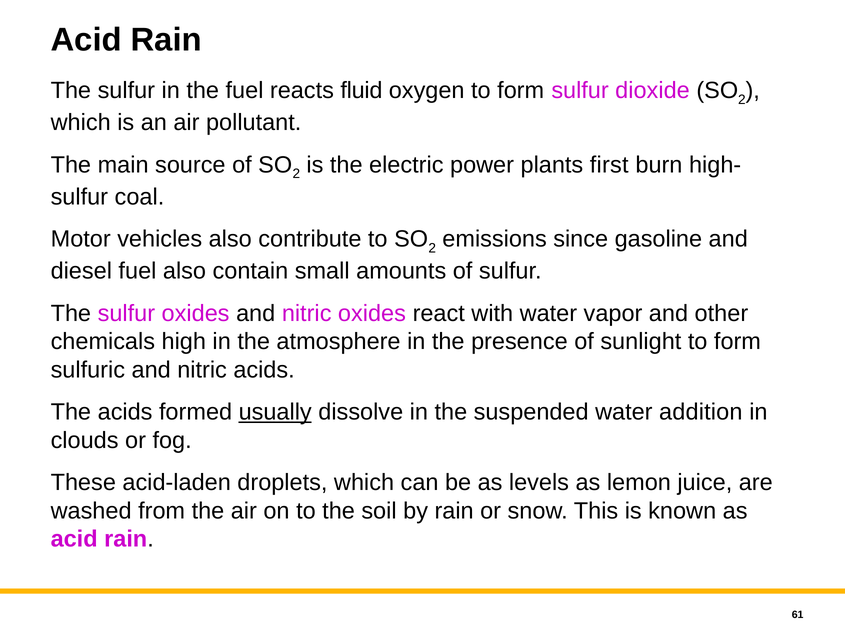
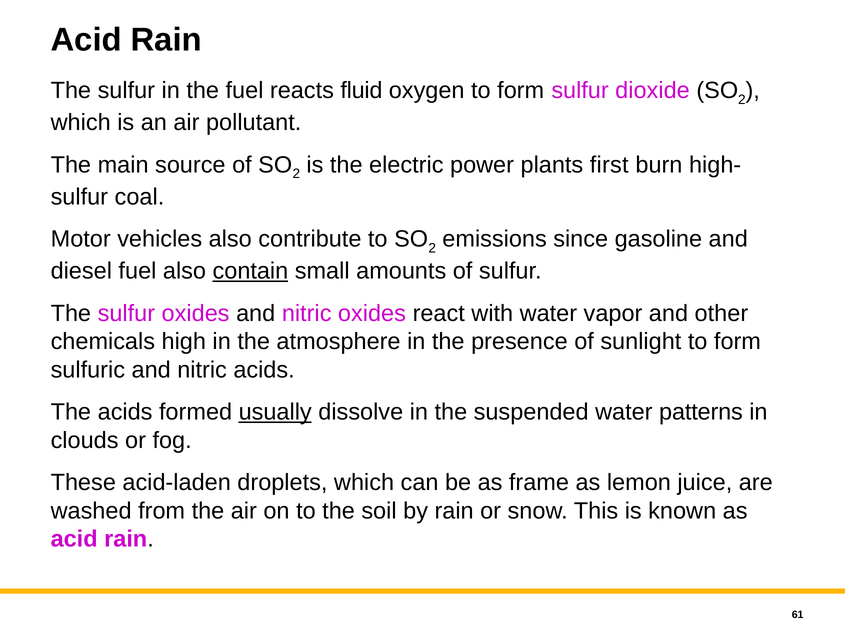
contain underline: none -> present
addition: addition -> patterns
levels: levels -> frame
